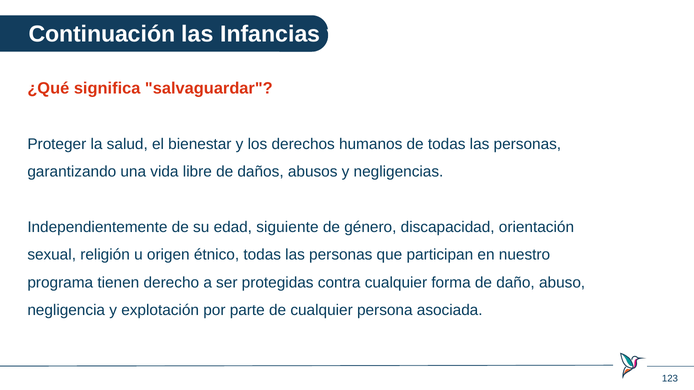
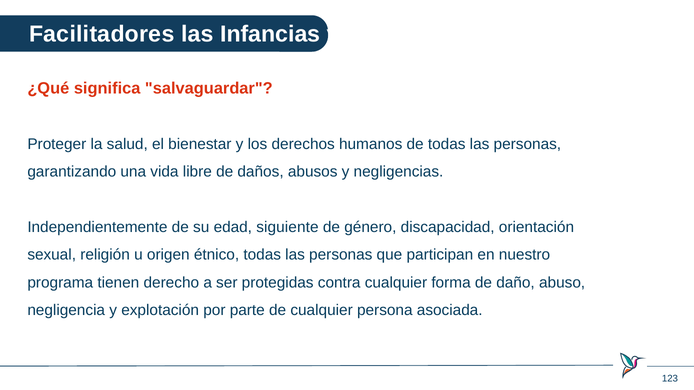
Continuación: Continuación -> Facilitadores
